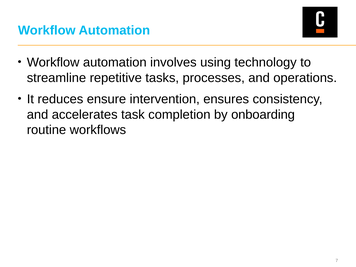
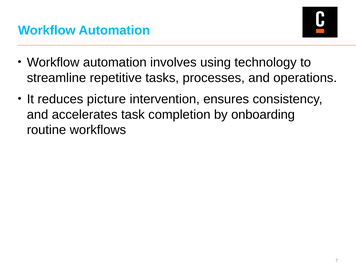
ensure: ensure -> picture
